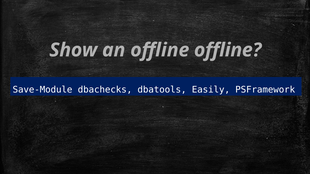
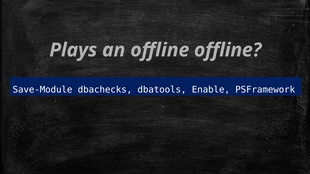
Show: Show -> Plays
Easily: Easily -> Enable
